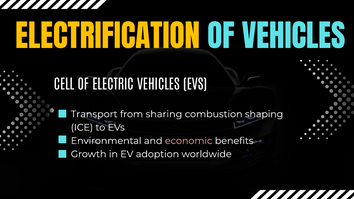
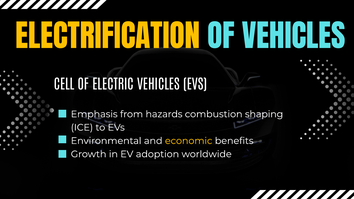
Transport: Transport -> Emphasis
sharing: sharing -> hazards
economic colour: pink -> yellow
